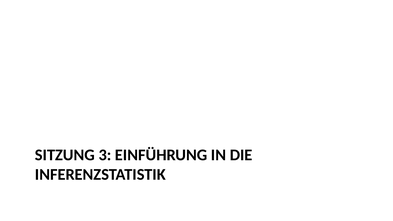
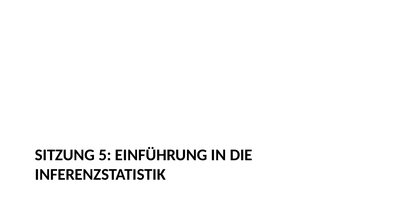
3: 3 -> 5
